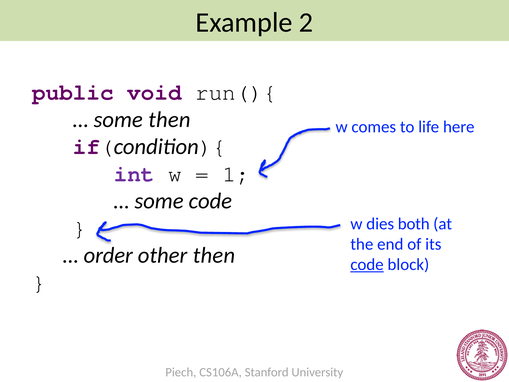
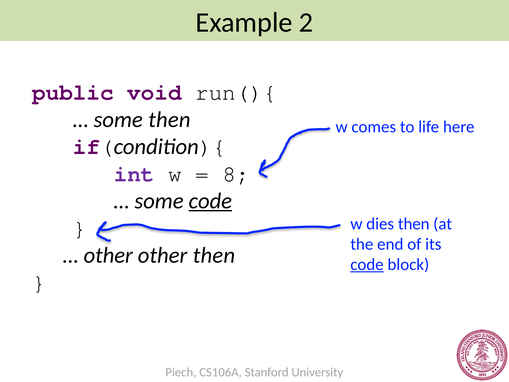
1: 1 -> 8
code at (210, 201) underline: none -> present
dies both: both -> then
order at (108, 255): order -> other
